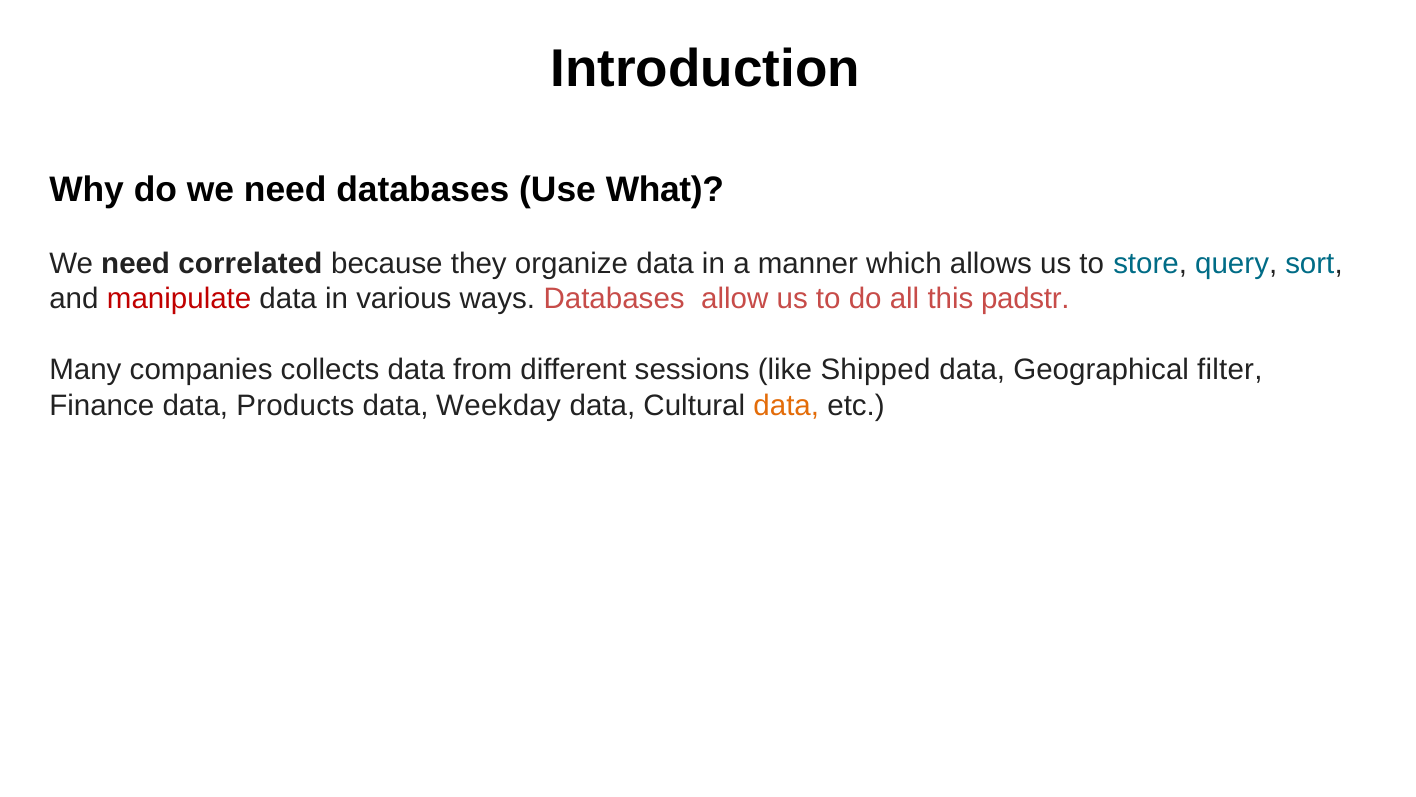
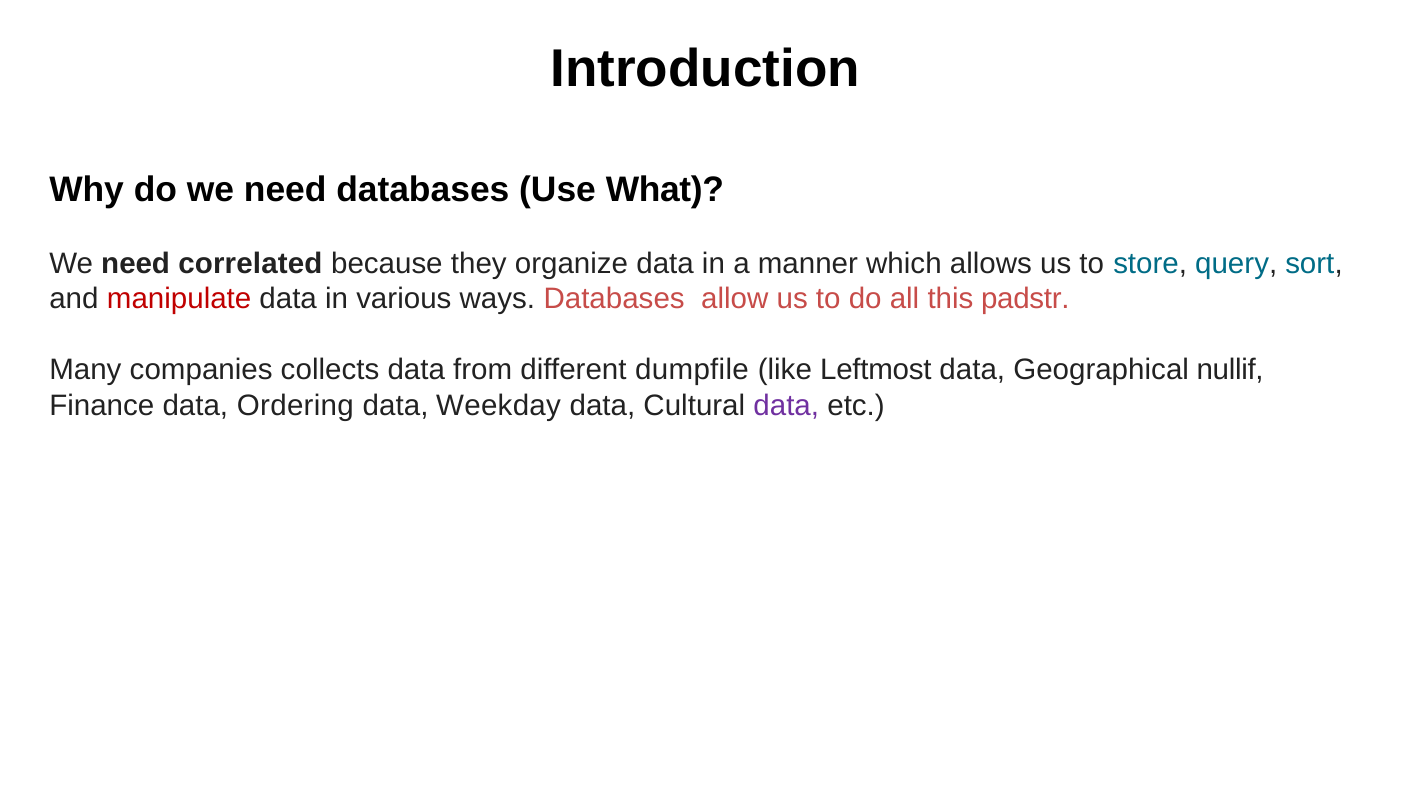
sessions: sessions -> dumpfile
Shipped: Shipped -> Leftmost
filter: filter -> nullif
Products: Products -> Ordering
data at (786, 405) colour: orange -> purple
